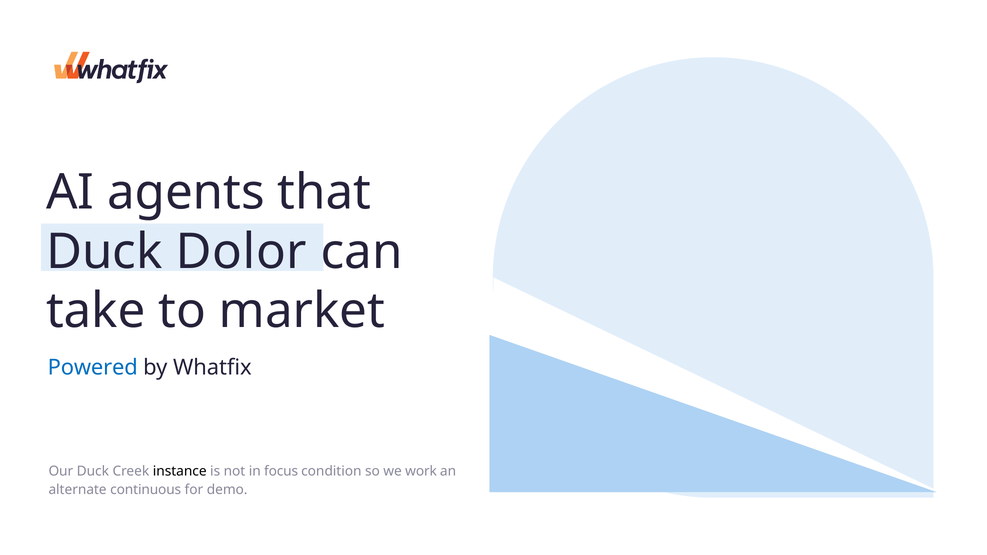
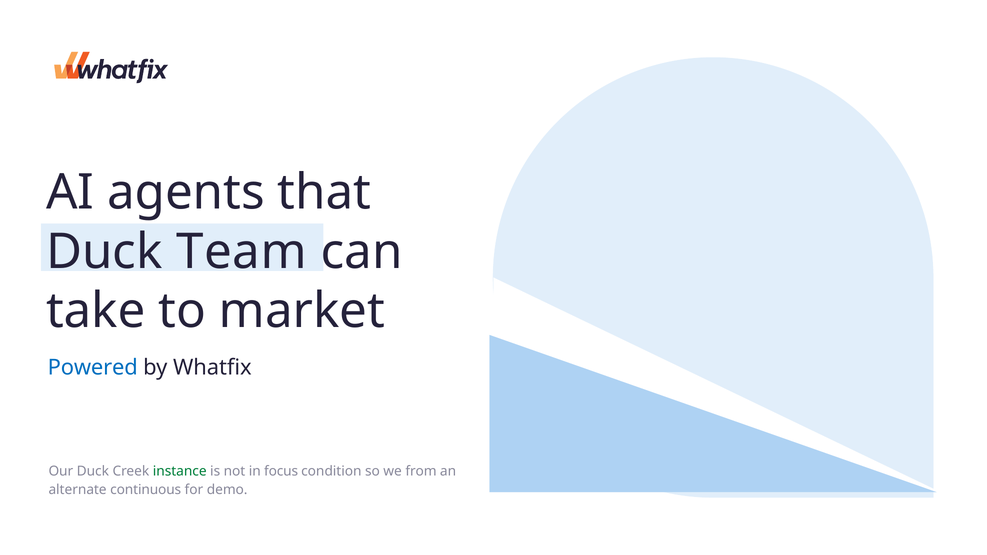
Dolor: Dolor -> Team
instance colour: black -> green
work: work -> from
